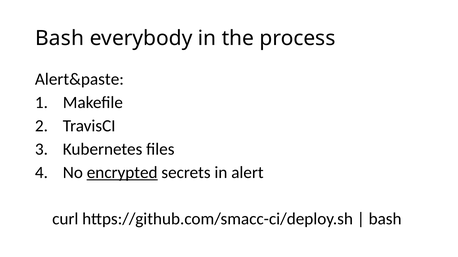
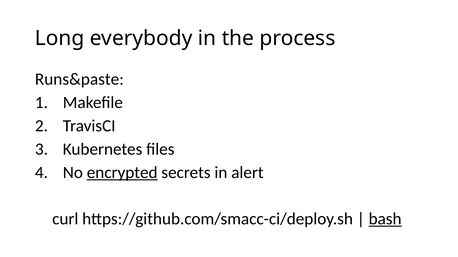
Bash at (60, 38): Bash -> Long
Alert&paste: Alert&paste -> Runs&paste
bash at (385, 219) underline: none -> present
